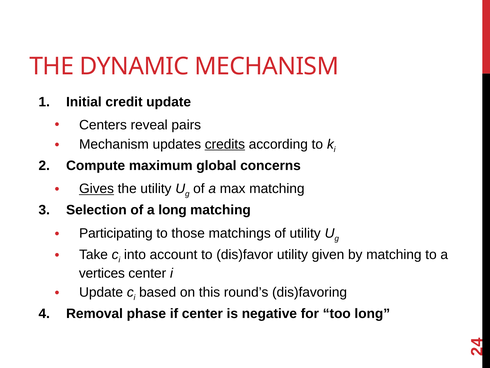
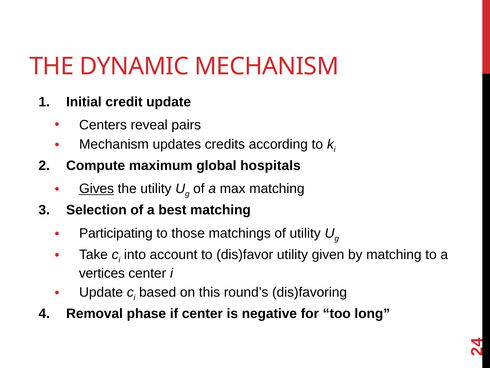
credits underline: present -> none
concerns: concerns -> hospitals
a long: long -> best
